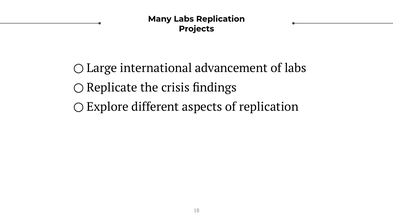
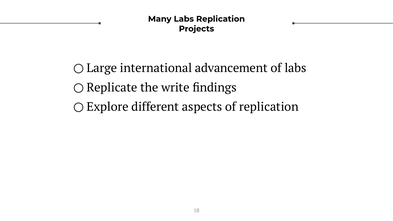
crisis: crisis -> write
